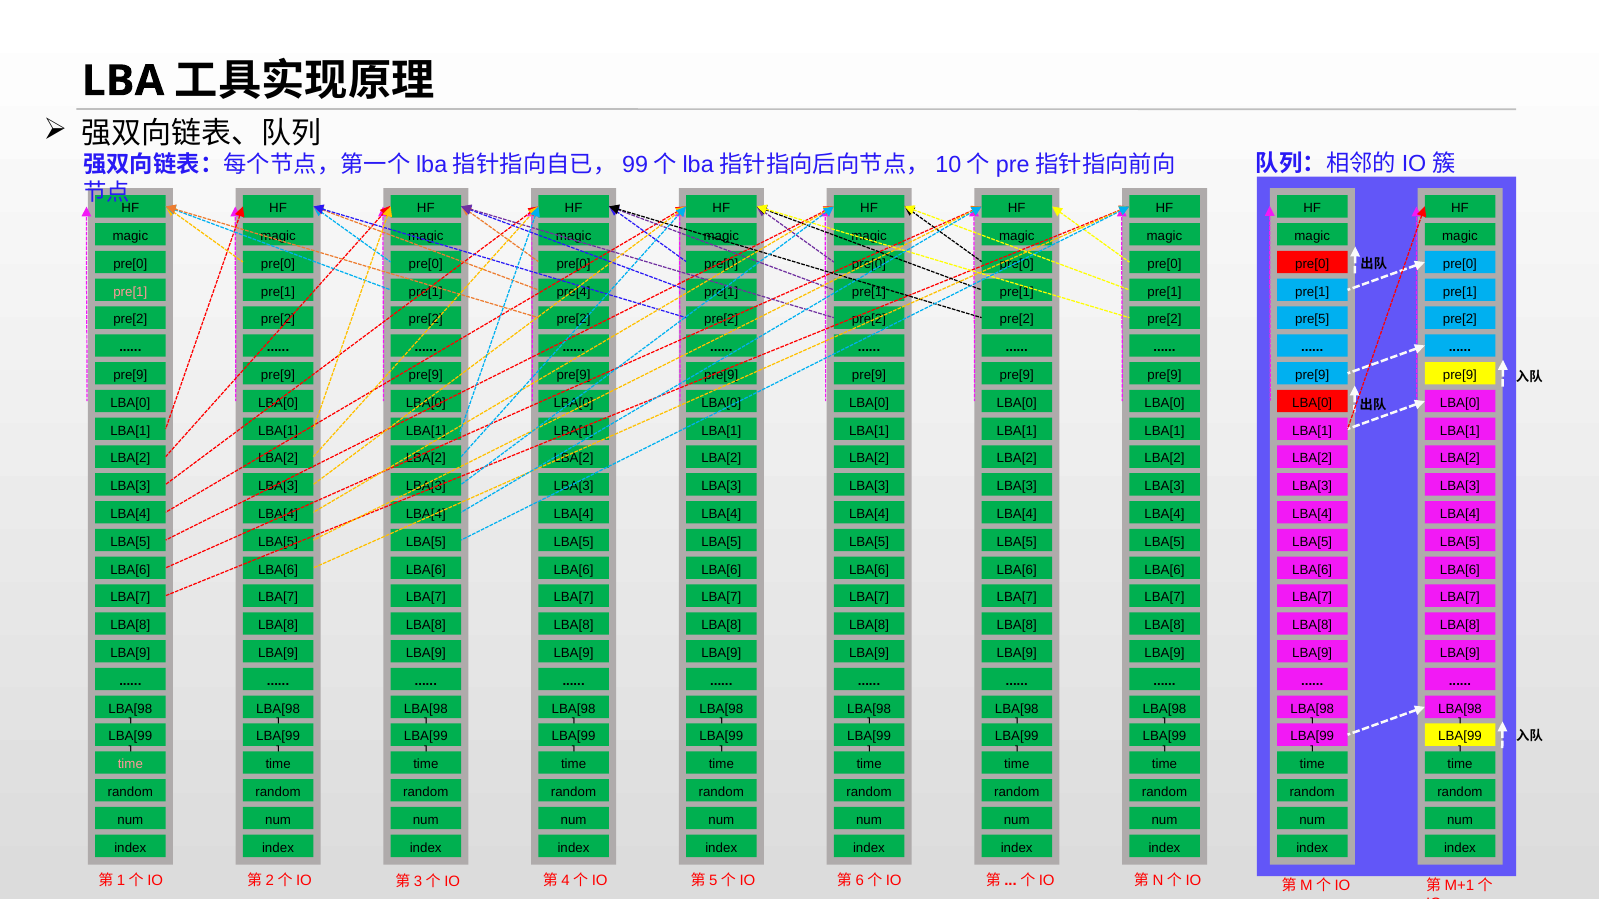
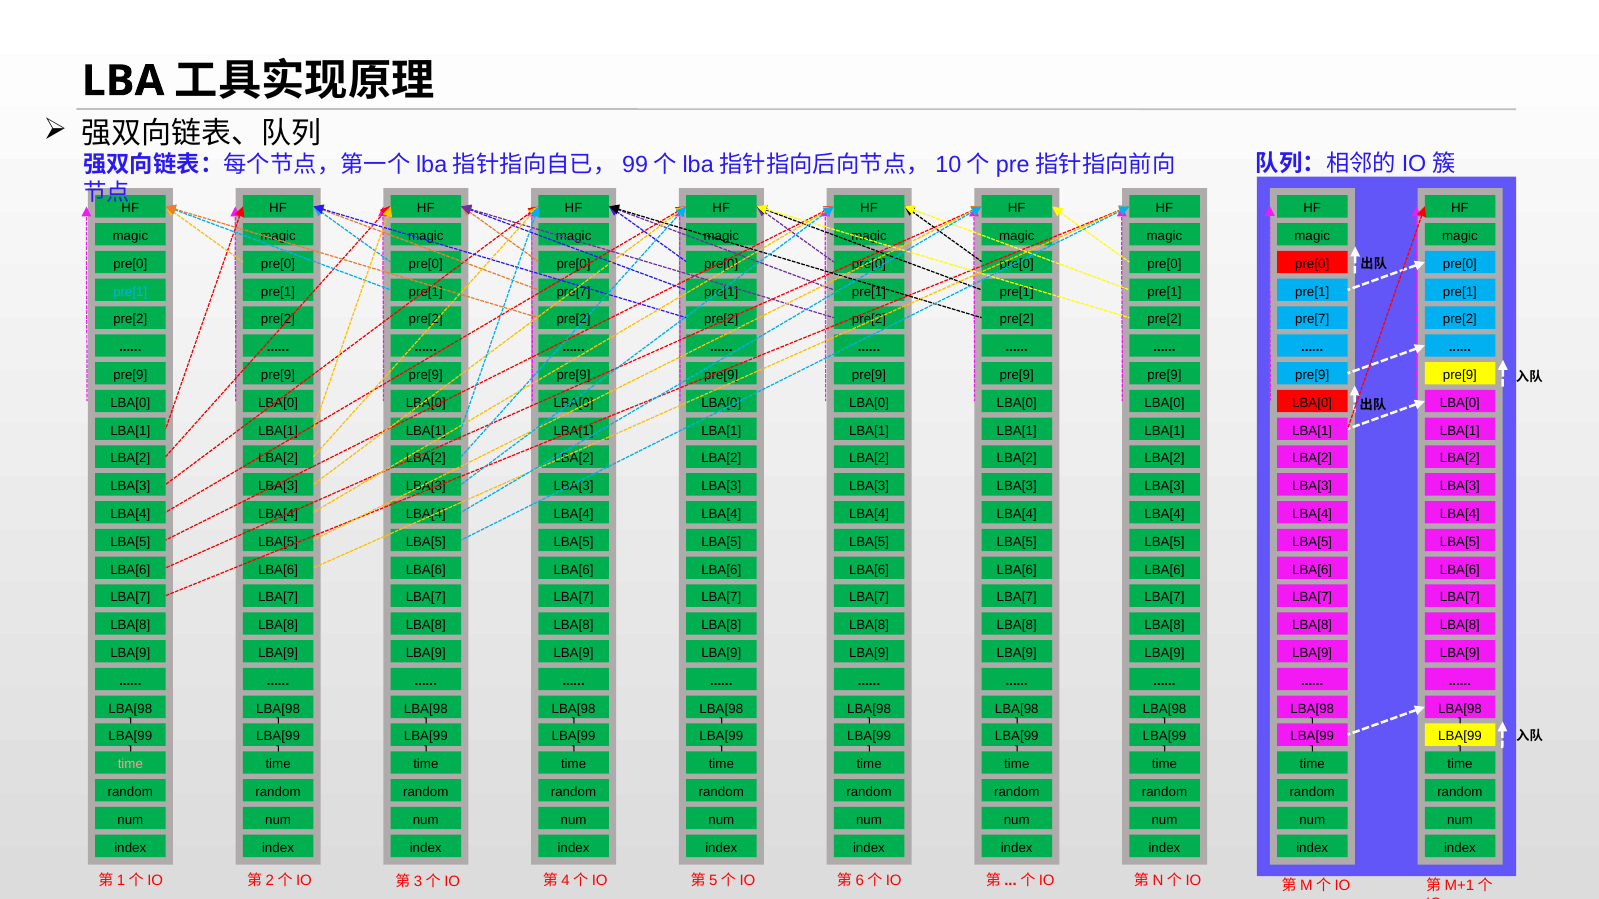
pre[1 at (130, 292) colour: pink -> light blue
pre[4 at (574, 292): pre[4 -> pre[7
pre[5 at (1312, 320): pre[5 -> pre[7
